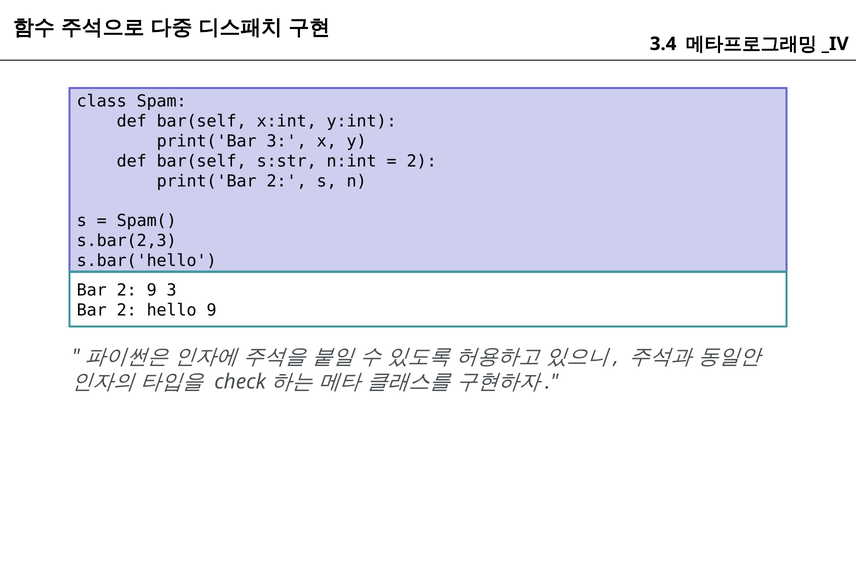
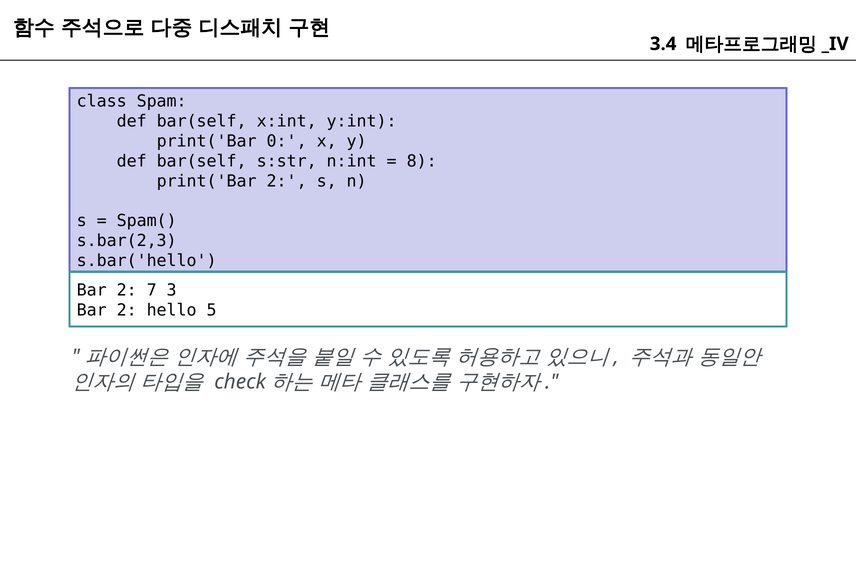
print('Bar 3: 3 -> 0
2 at (422, 161): 2 -> 8
2 9: 9 -> 7
hello 9: 9 -> 5
